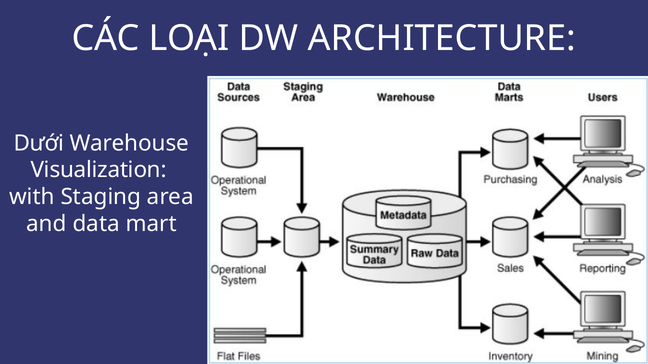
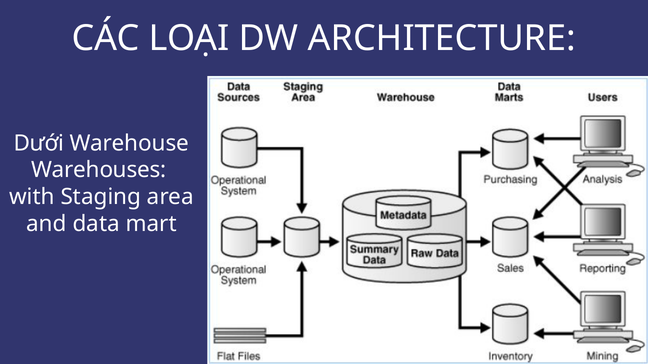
Visualization: Visualization -> Warehouses
